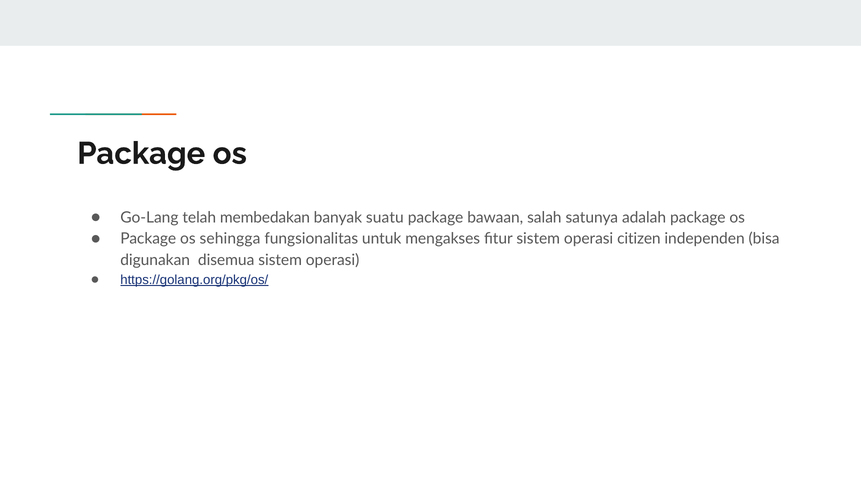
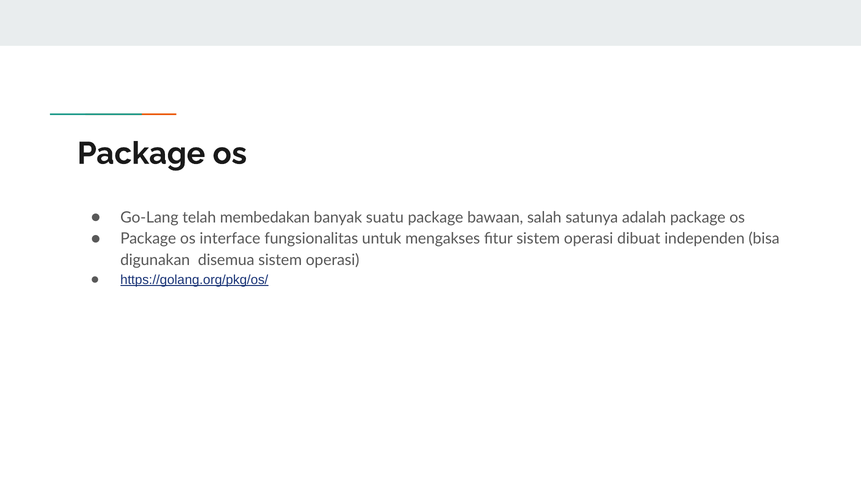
sehingga: sehingga -> interface
citizen: citizen -> dibuat
